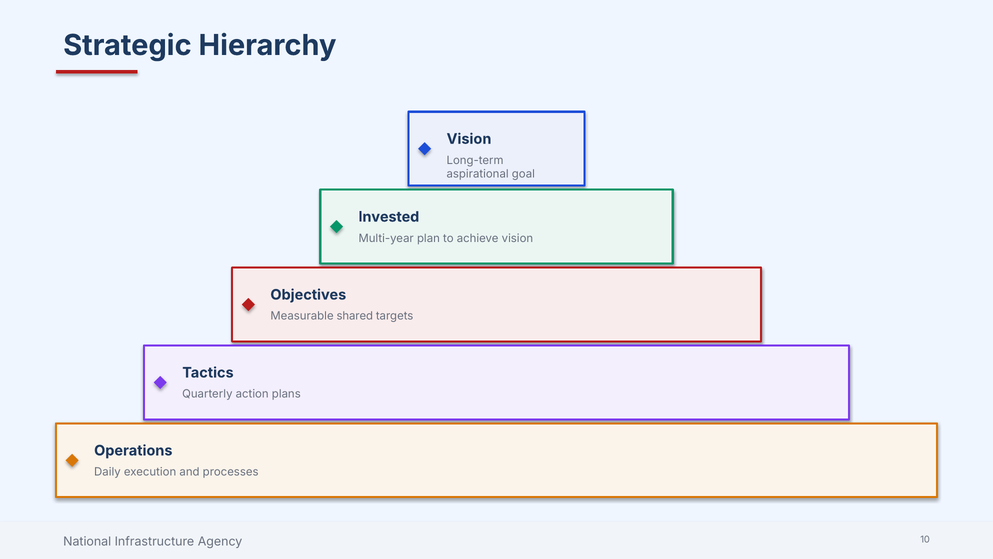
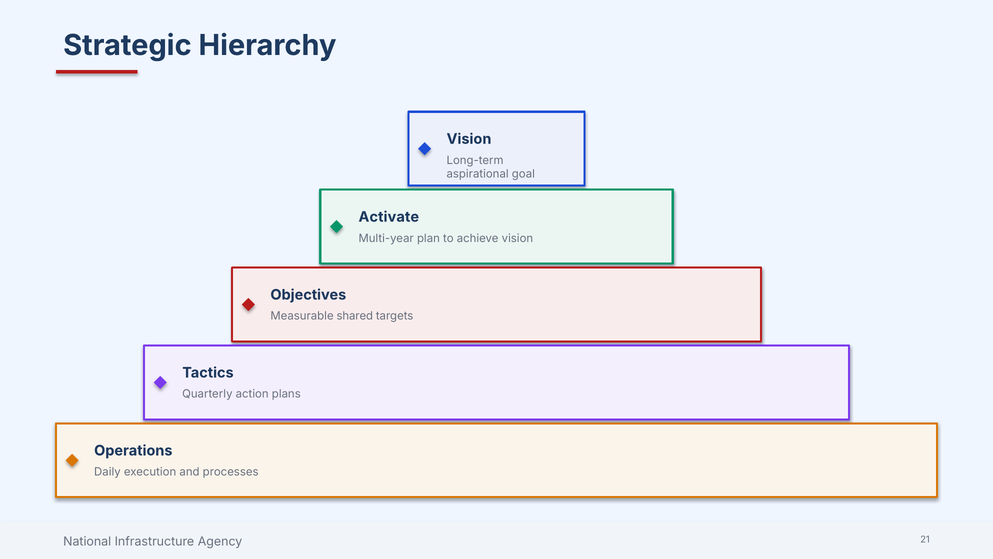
Invested: Invested -> Activate
10: 10 -> 21
